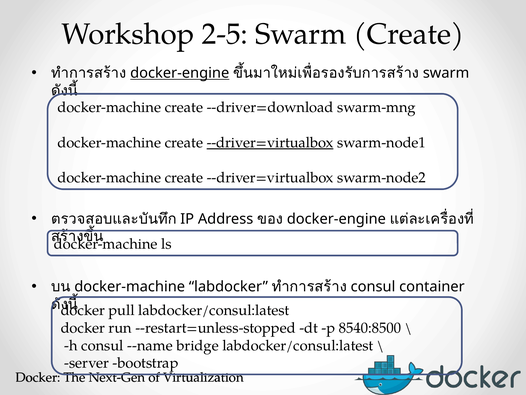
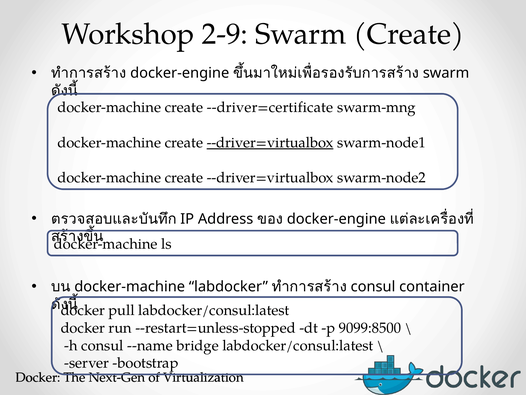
2-5: 2-5 -> 2-9
docker-engine at (180, 73) underline: present -> none
--driver=download: --driver=download -> --driver=certificate
8540:8500: 8540:8500 -> 9099:8500
